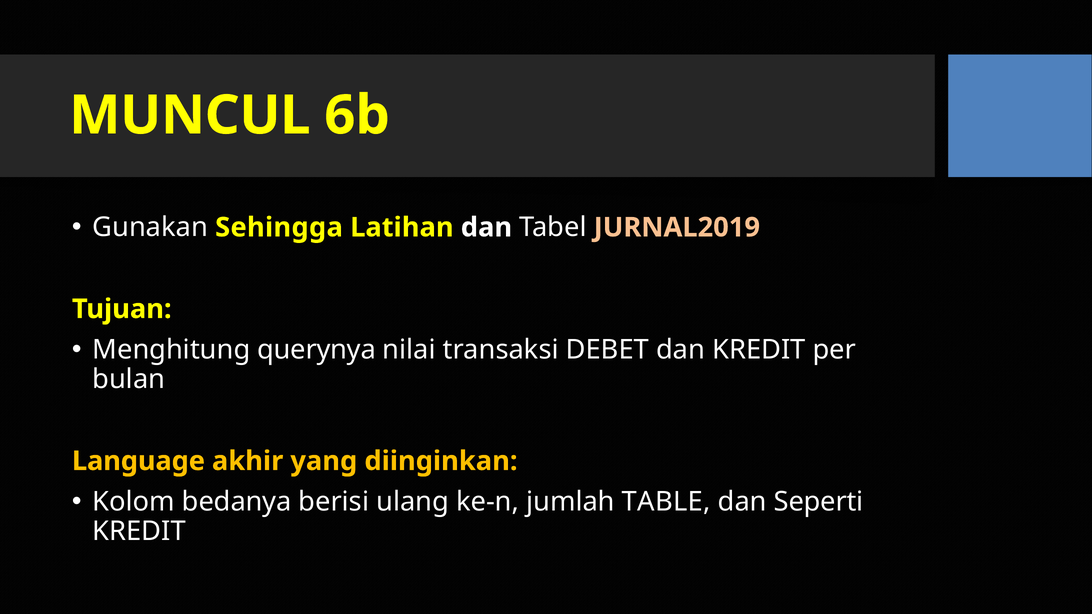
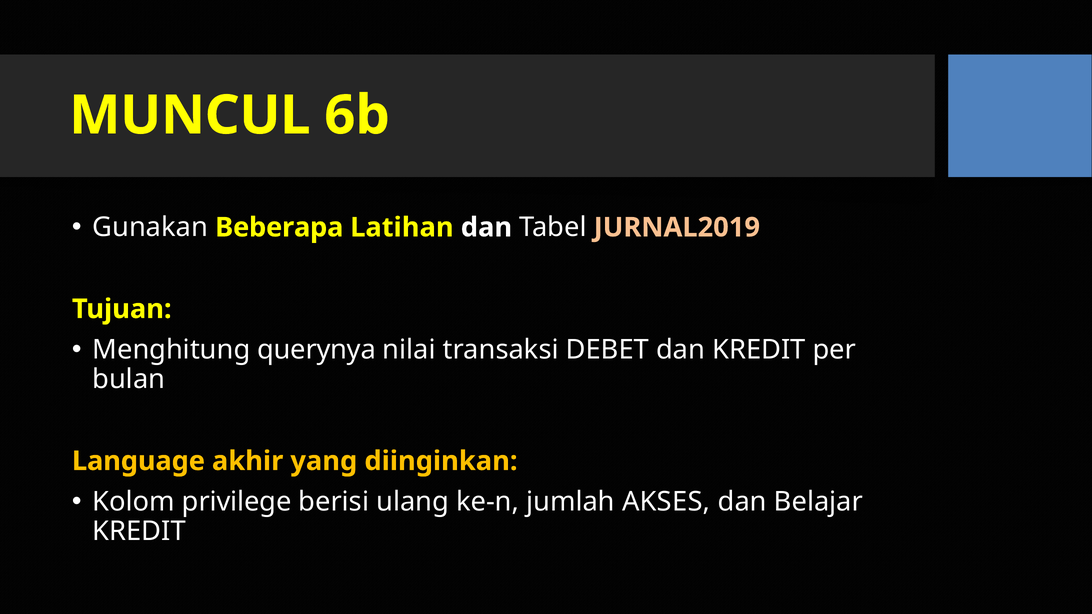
Sehingga: Sehingga -> Beberapa
bedanya: bedanya -> privilege
TABLE: TABLE -> AKSES
Seperti: Seperti -> Belajar
